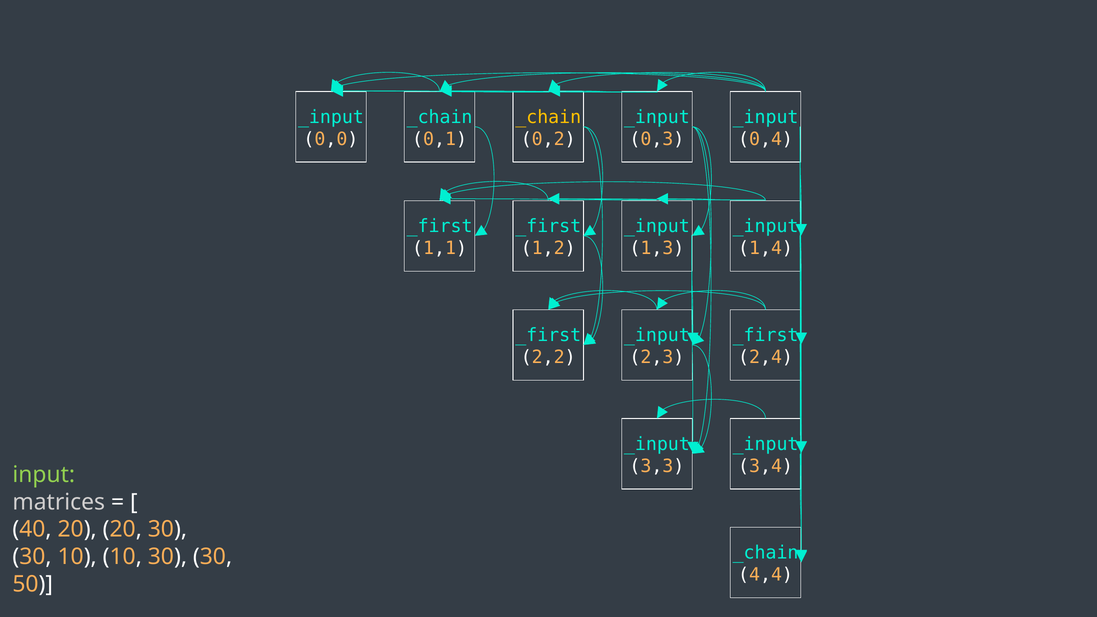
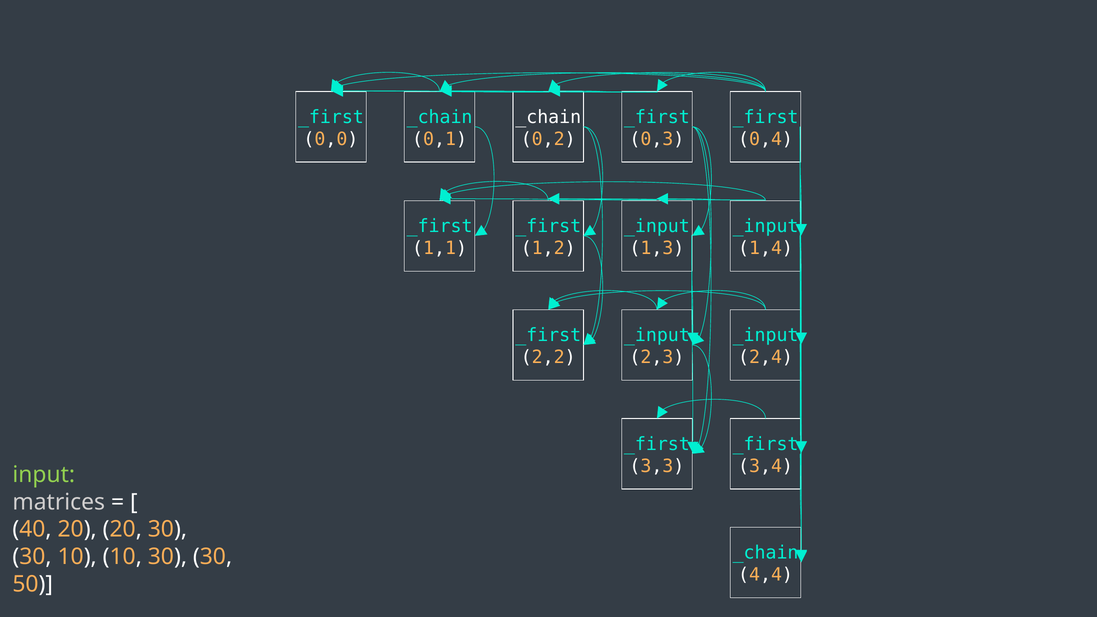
_input at (331, 117): _input -> _first
_chain at (548, 117) colour: yellow -> white
_input at (657, 117): _input -> _first
_input at (766, 117): _input -> _first
_first at (766, 335): _first -> _input
_input at (657, 444): _input -> _first
_input at (766, 444): _input -> _first
